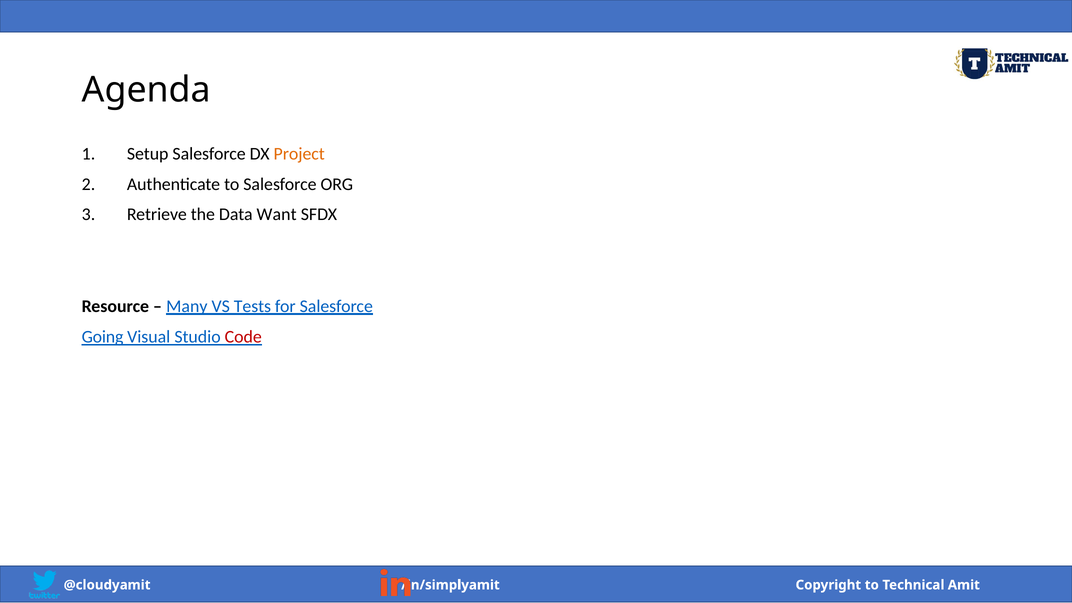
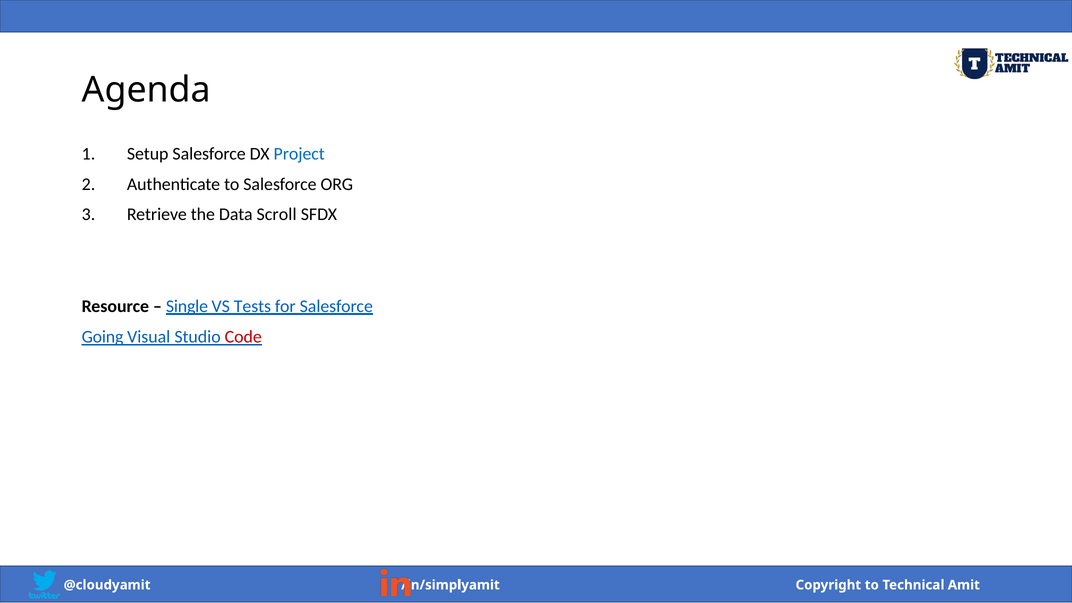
Project colour: orange -> blue
Want: Want -> Scroll
Many: Many -> Single
